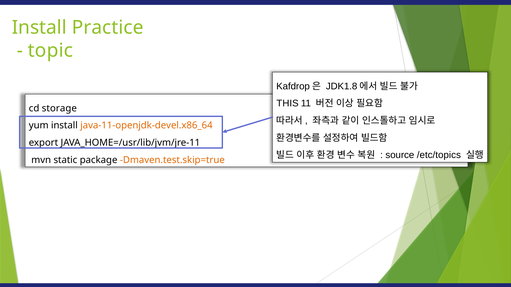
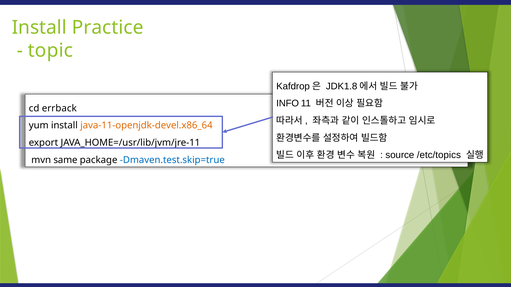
THIS: THIS -> INFO
storage: storage -> errback
static: static -> same
Dmaven.test.skip=true colour: orange -> blue
